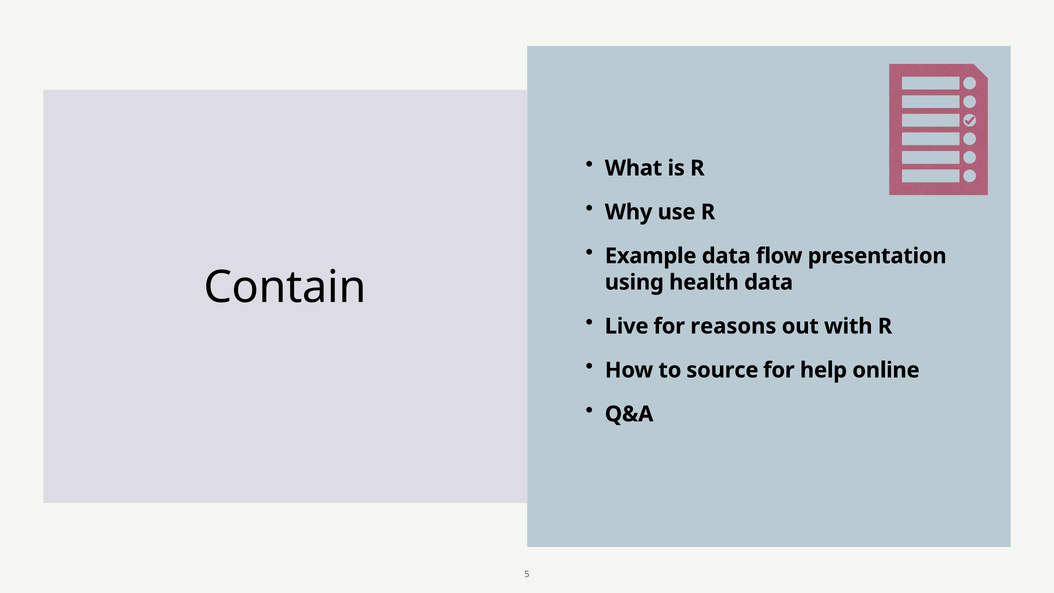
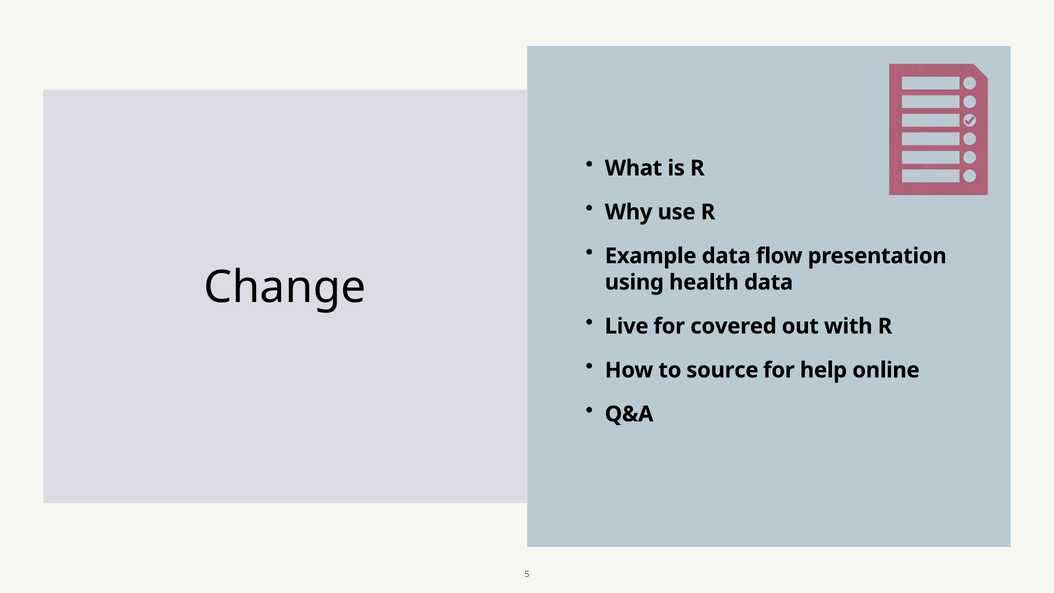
Contain: Contain -> Change
reasons: reasons -> covered
